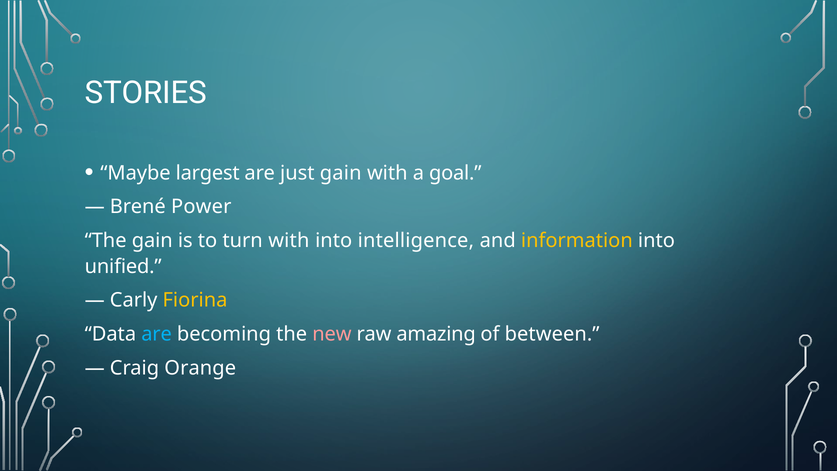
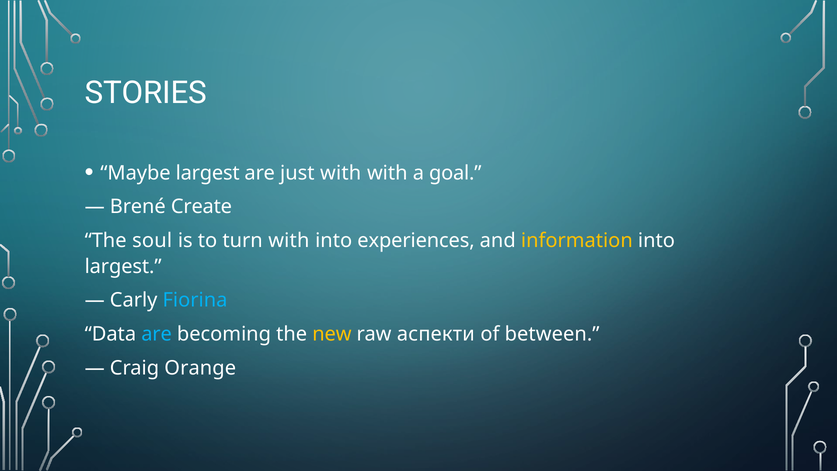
just gain: gain -> with
Power: Power -> Create
The gain: gain -> soul
intelligence: intelligence -> experiences
unified at (123, 266): unified -> largest
Fiorina colour: yellow -> light blue
new colour: pink -> yellow
amazing: amazing -> аспекти
